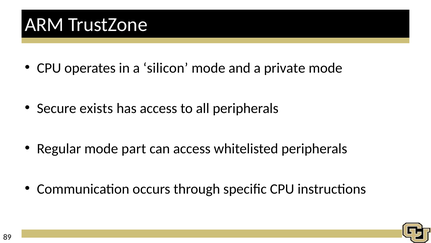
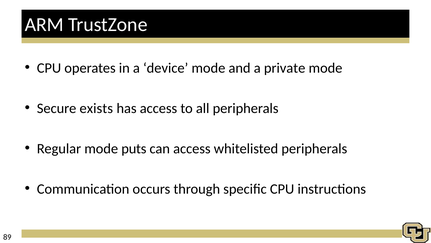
silicon: silicon -> device
part: part -> puts
